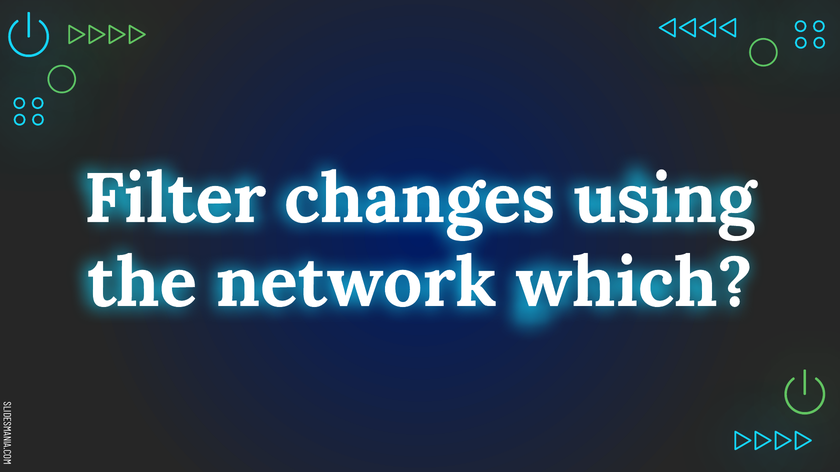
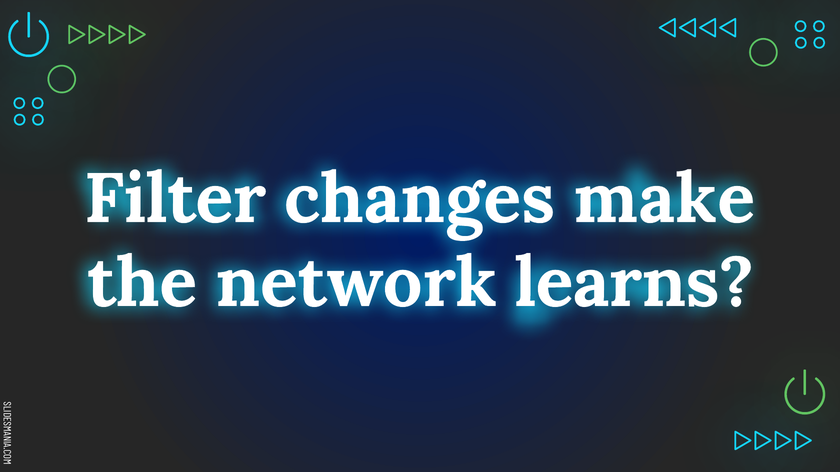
using: using -> make
which: which -> learns
